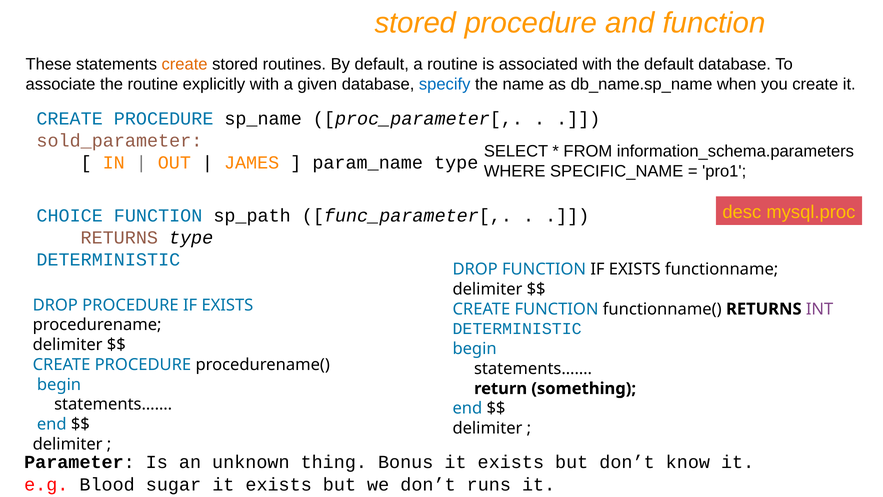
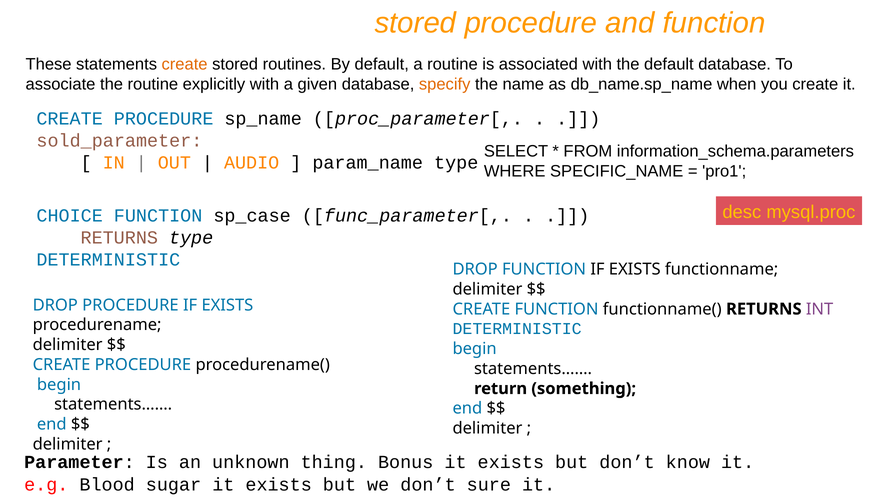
specify colour: blue -> orange
JAMES: JAMES -> AUDIO
sp_path: sp_path -> sp_case
runs: runs -> sure
